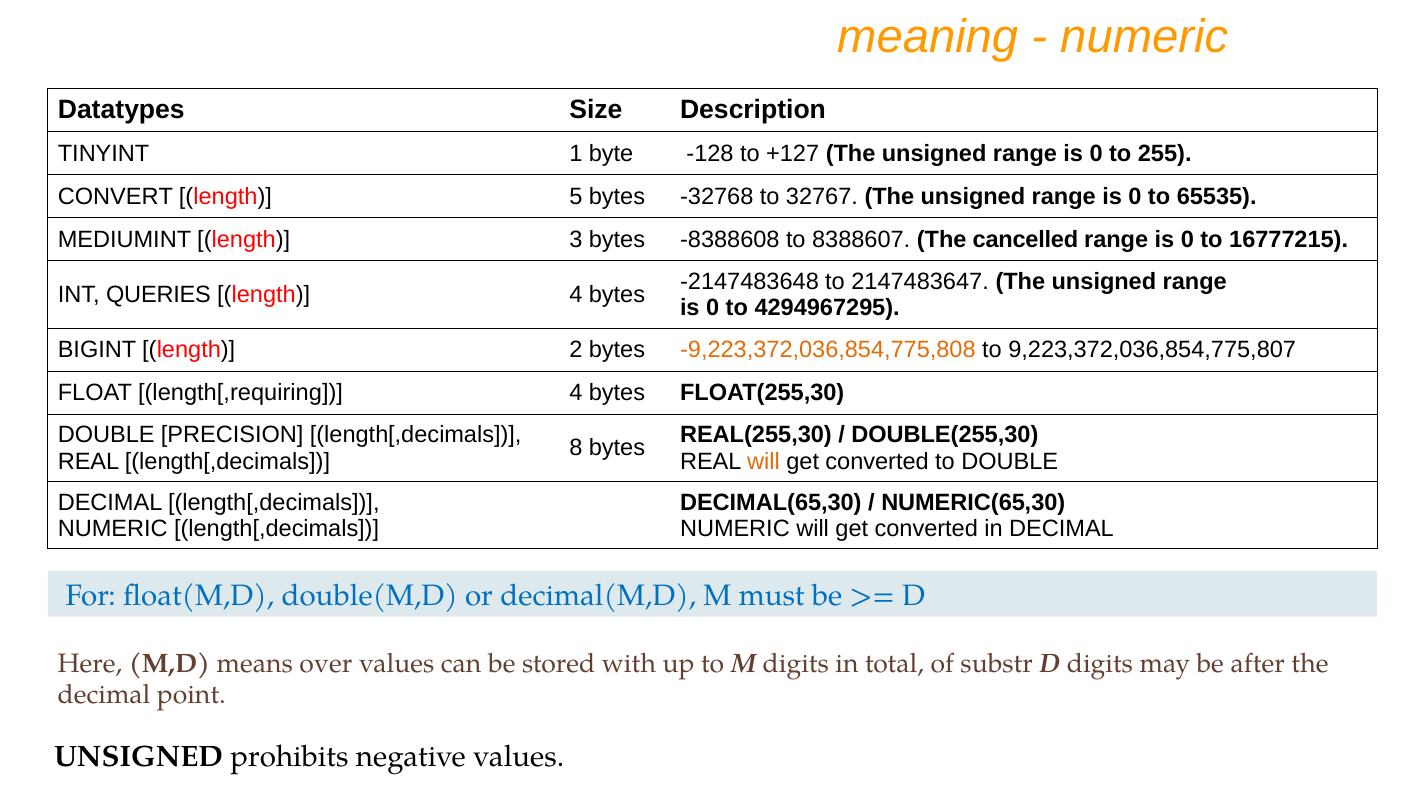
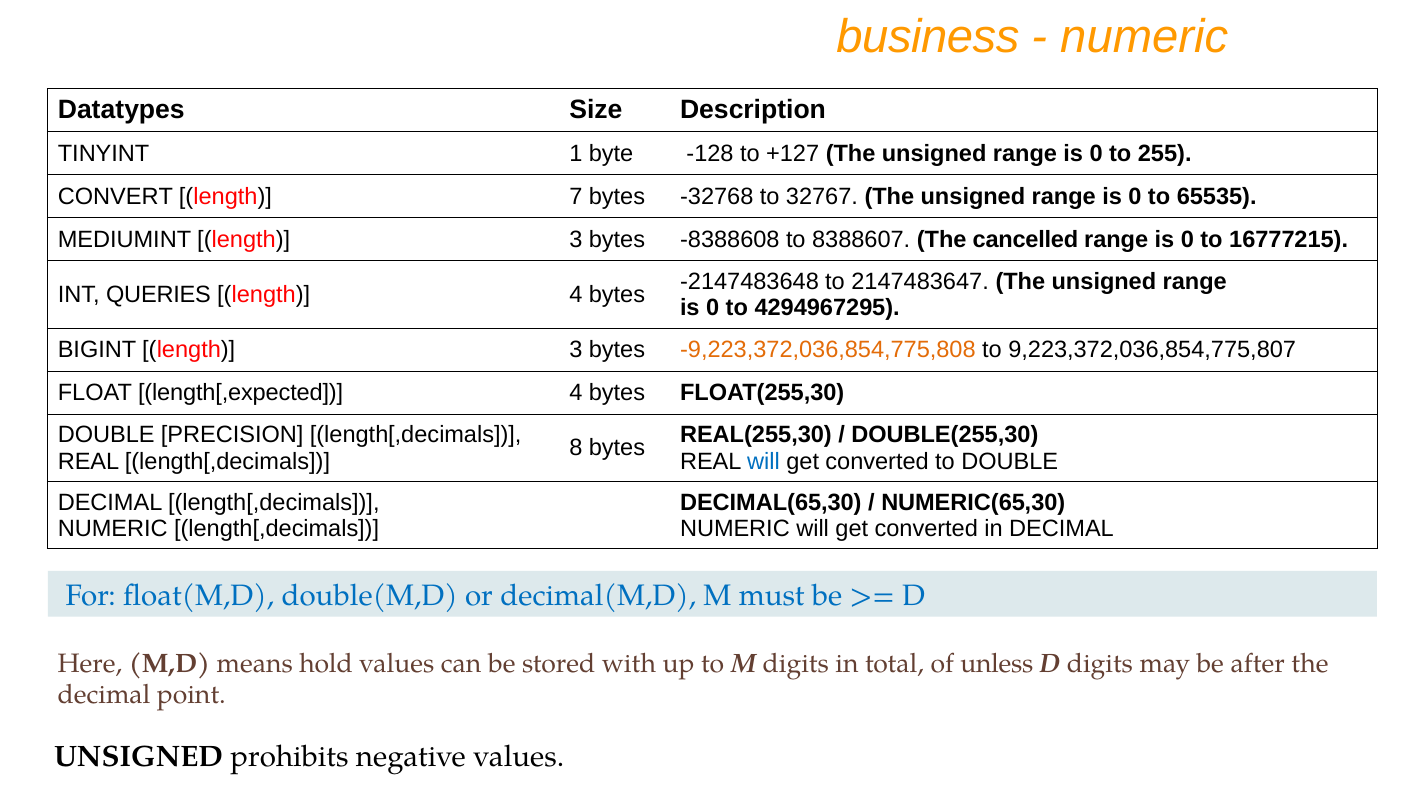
meaning: meaning -> business
5: 5 -> 7
BIGINT length 2: 2 -> 3
length[,requiring: length[,requiring -> length[,expected
will at (763, 462) colour: orange -> blue
over: over -> hold
substr: substr -> unless
